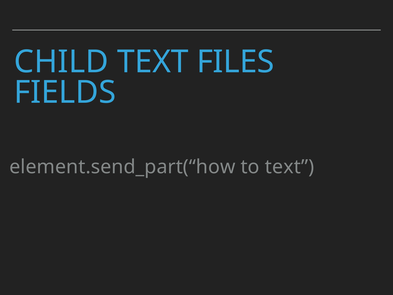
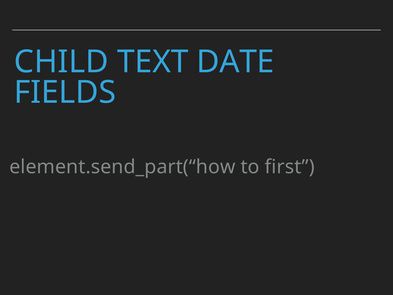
FILES: FILES -> DATE
to text: text -> first
